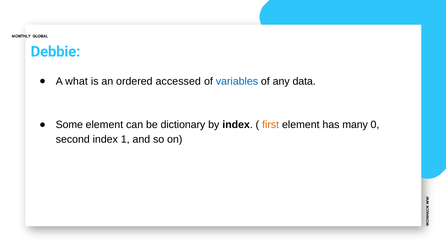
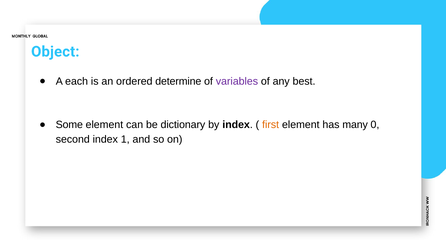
Debbie: Debbie -> Object
what: what -> each
accessed: accessed -> determine
variables colour: blue -> purple
data: data -> best
